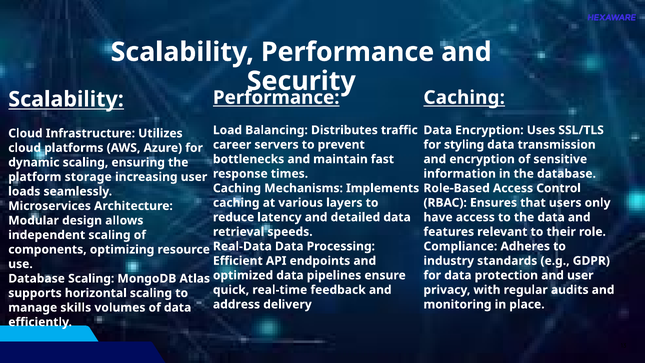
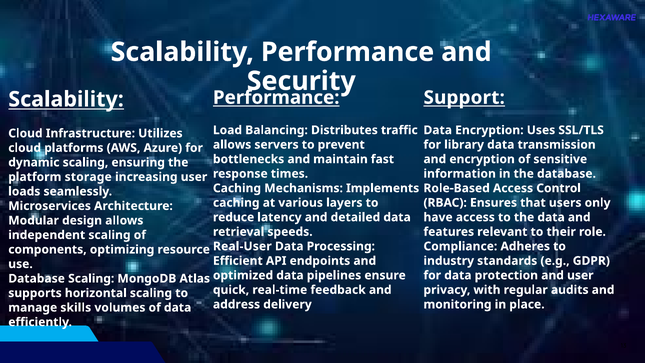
Caching at (464, 97): Caching -> Support
career at (232, 145): career -> allows
styling: styling -> library
Real-Data: Real-Data -> Real-User
